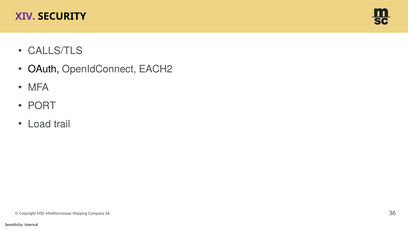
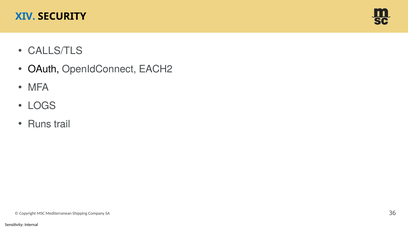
XIV colour: purple -> blue
PORT: PORT -> LOGS
Load: Load -> Runs
